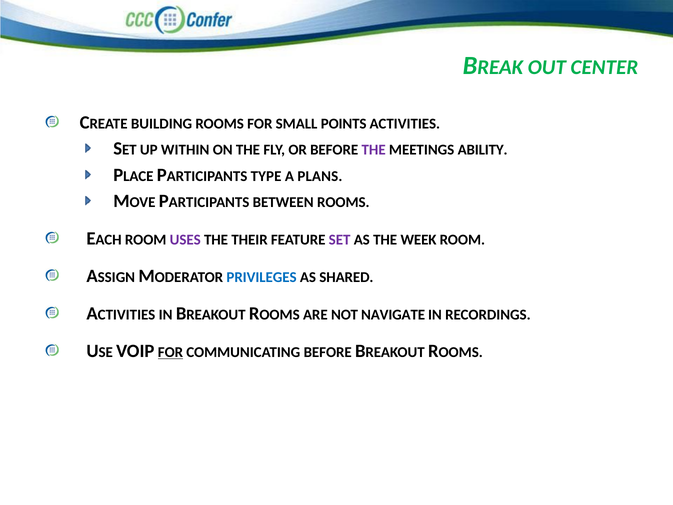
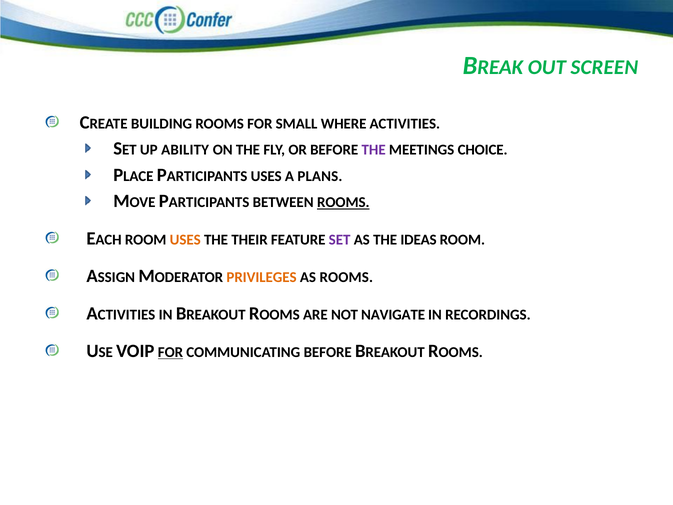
CENTER: CENTER -> SCREEN
POINTS: POINTS -> WHERE
WITHIN: WITHIN -> ABILITY
ABILITY: ABILITY -> CHOICE
TYPE at (266, 176): TYPE -> USES
ROOMS at (343, 202) underline: none -> present
USES at (185, 240) colour: purple -> orange
WEEK: WEEK -> IDEAS
PRIVILEGES colour: blue -> orange
AS SHARED: SHARED -> ROOMS
